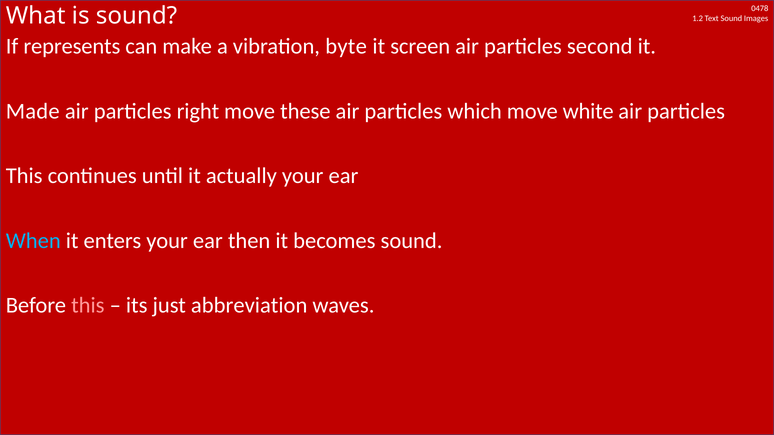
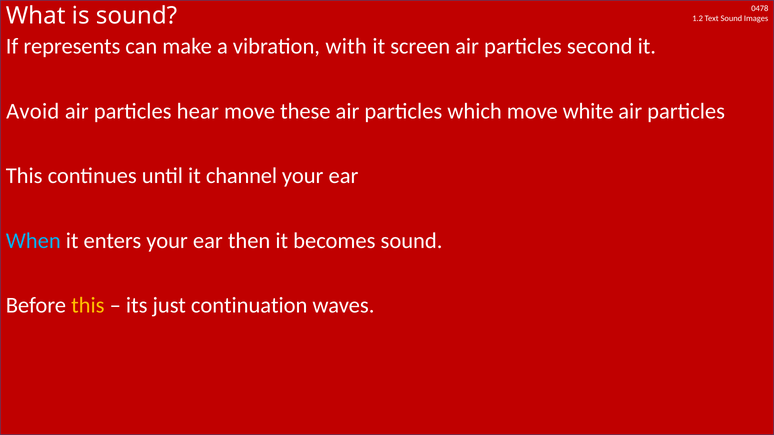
byte: byte -> with
Made: Made -> Avoid
right: right -> hear
actually: actually -> channel
this at (88, 306) colour: pink -> yellow
abbreviation: abbreviation -> continuation
